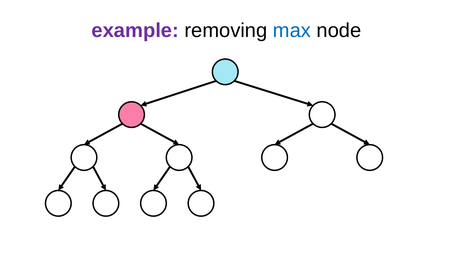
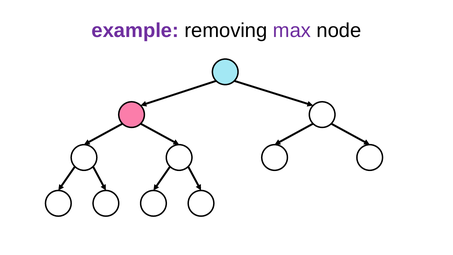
max colour: blue -> purple
